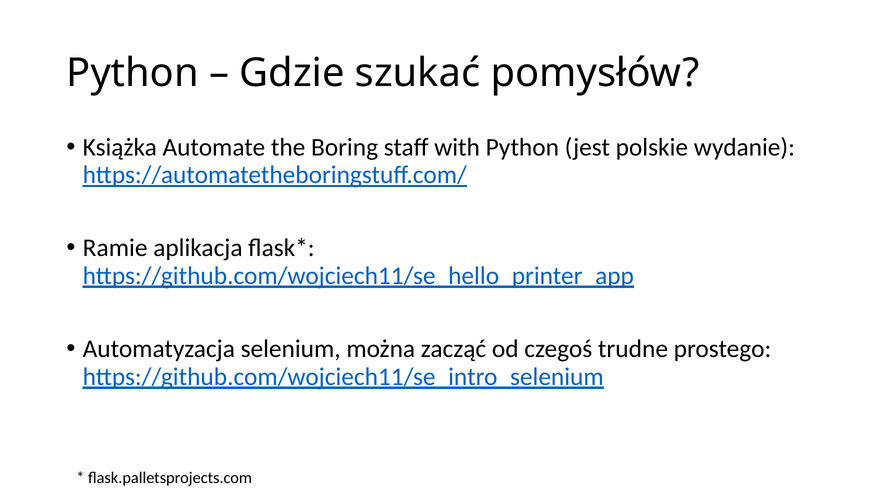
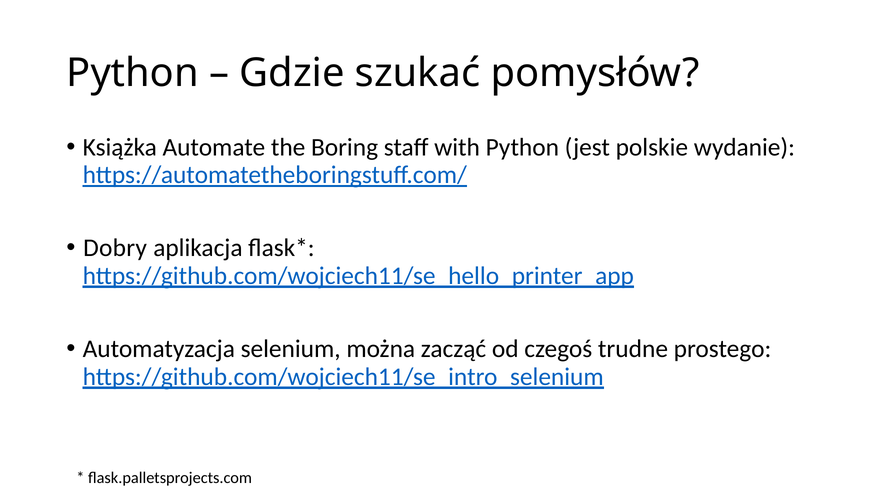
Ramie: Ramie -> Dobry
